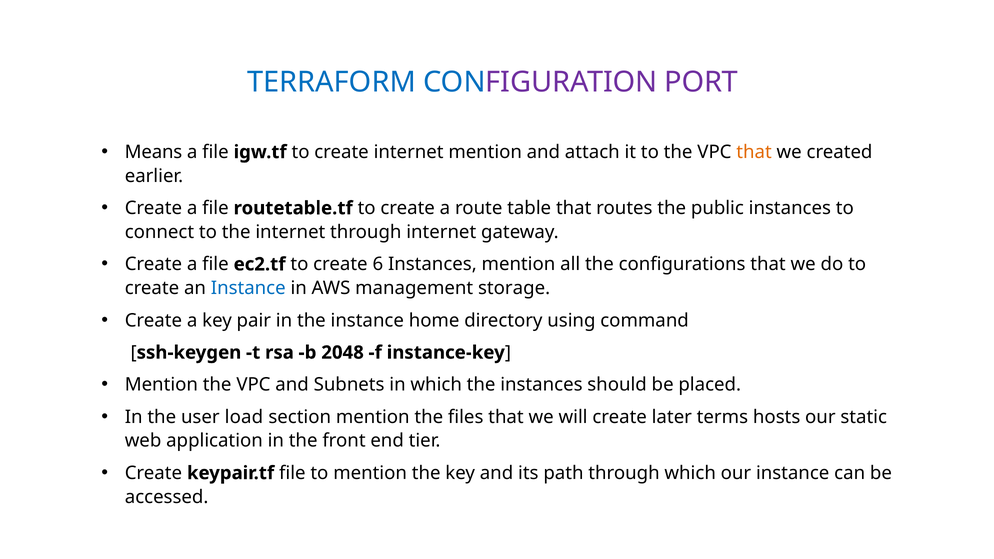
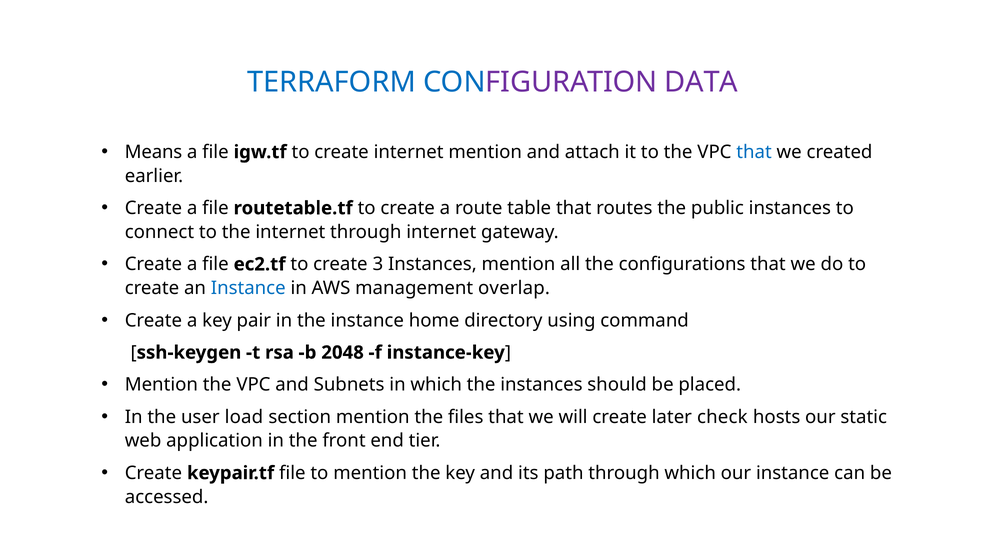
PORT: PORT -> DATA
that at (754, 152) colour: orange -> blue
6: 6 -> 3
storage: storage -> overlap
terms: terms -> check
